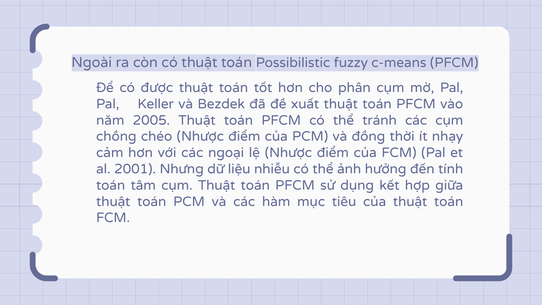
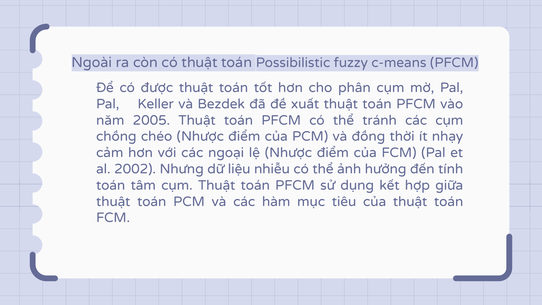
2001: 2001 -> 2002
